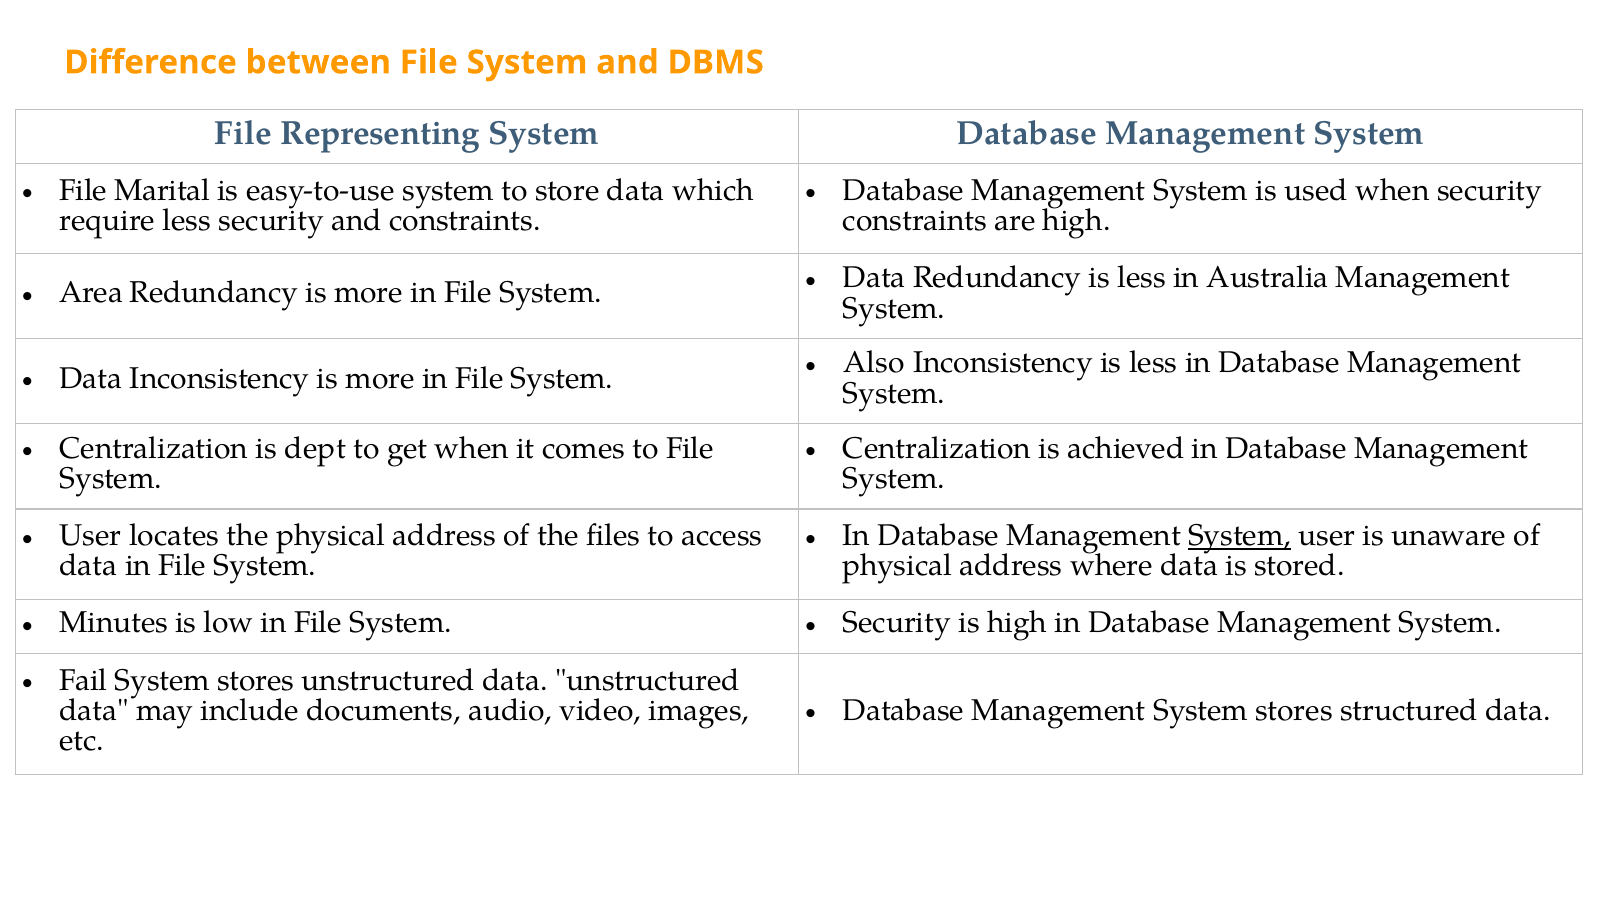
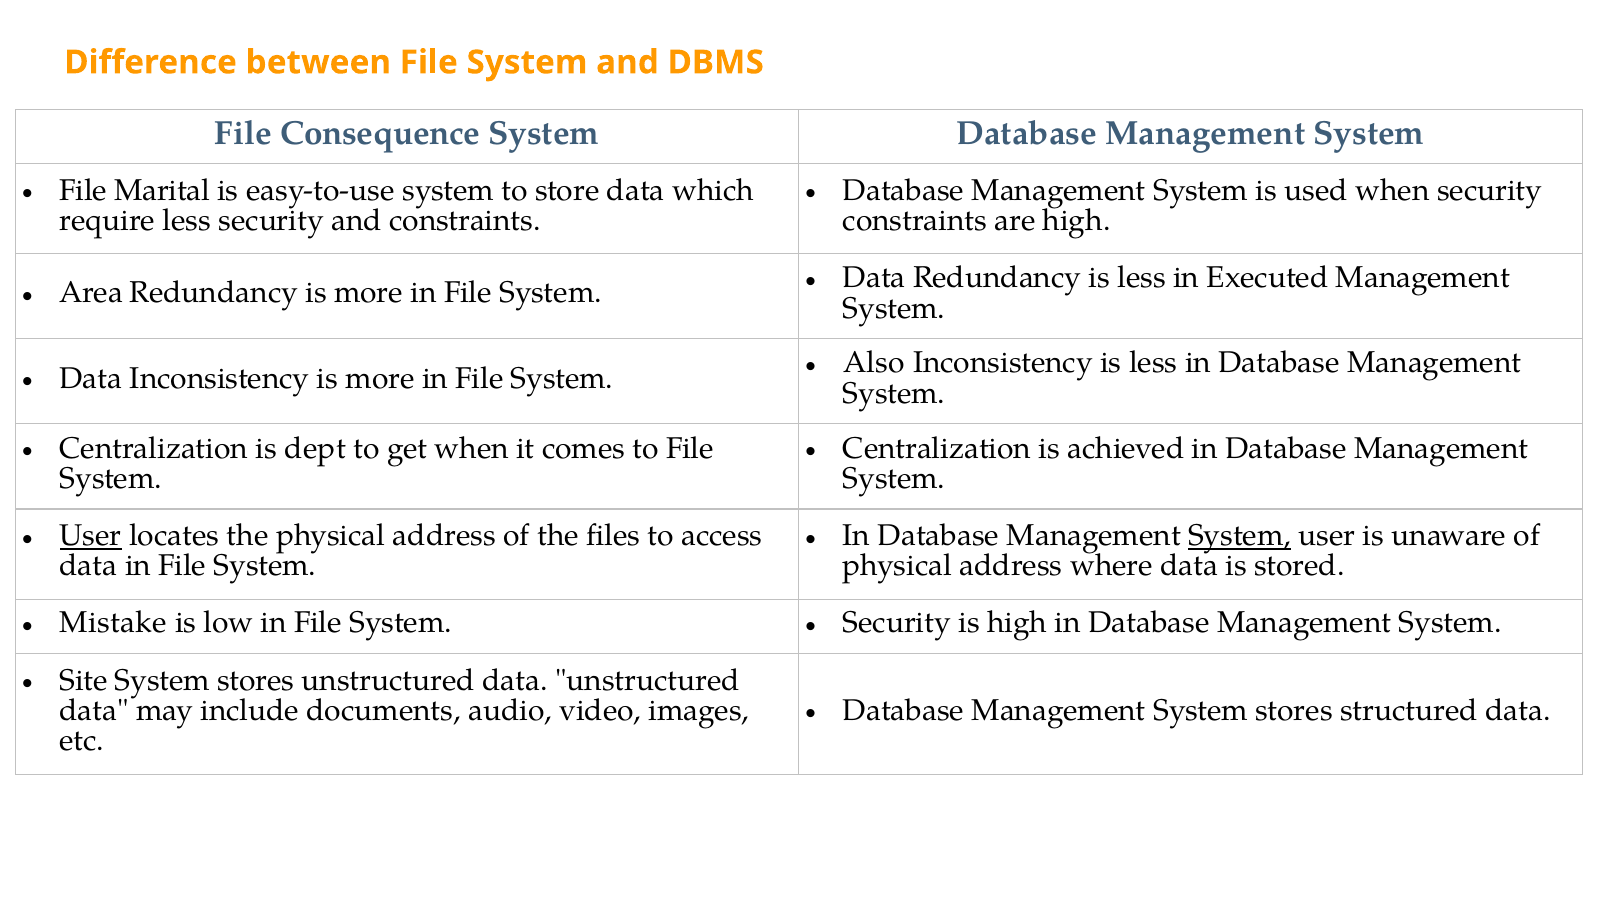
Representing: Representing -> Consequence
Australia: Australia -> Executed
User at (91, 536) underline: none -> present
Minutes: Minutes -> Mistake
Fail: Fail -> Site
